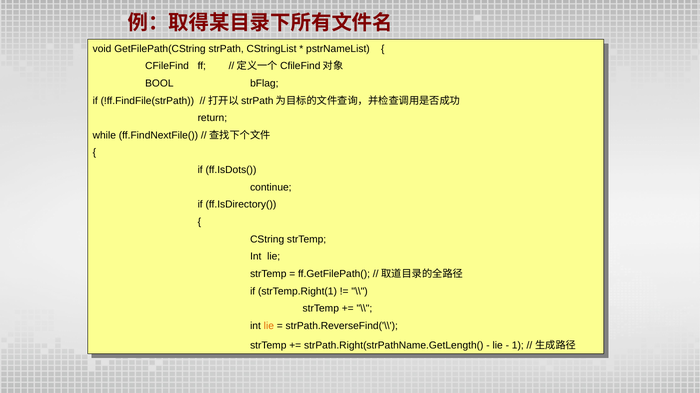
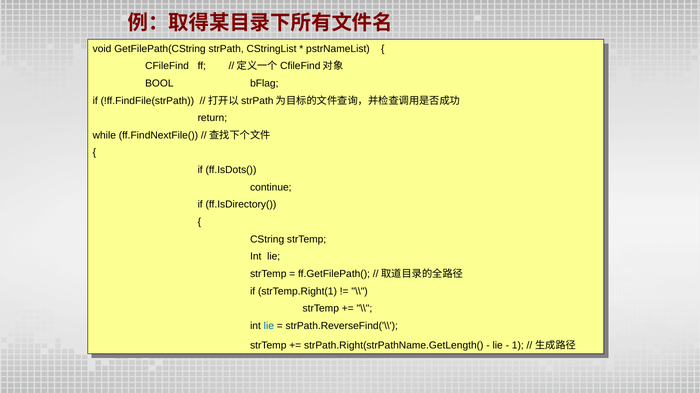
lie at (269, 326) colour: orange -> blue
